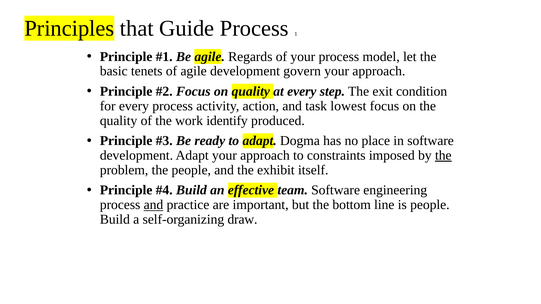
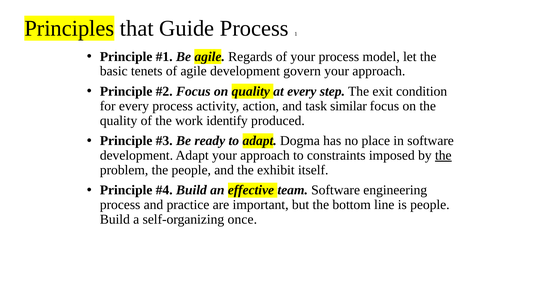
lowest: lowest -> similar
and at (153, 205) underline: present -> none
draw: draw -> once
